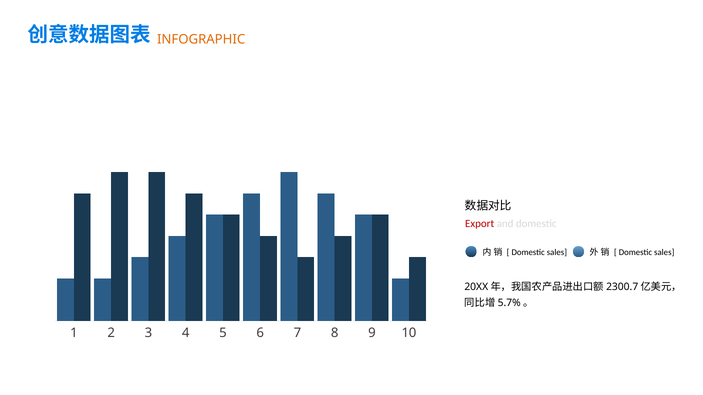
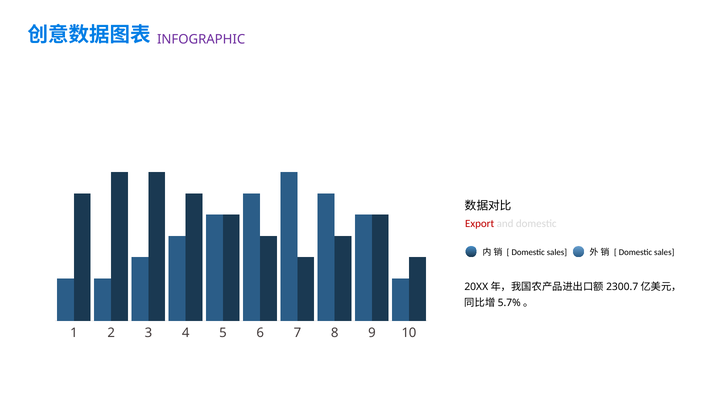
INFOGRAPHIC colour: orange -> purple
